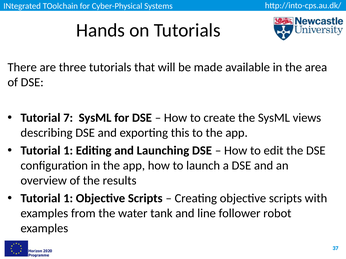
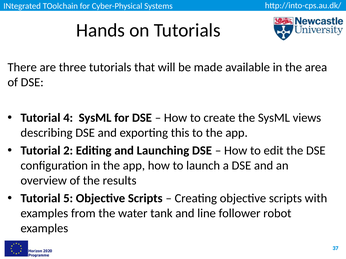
7: 7 -> 4
1 at (68, 151): 1 -> 2
1 at (68, 199): 1 -> 5
